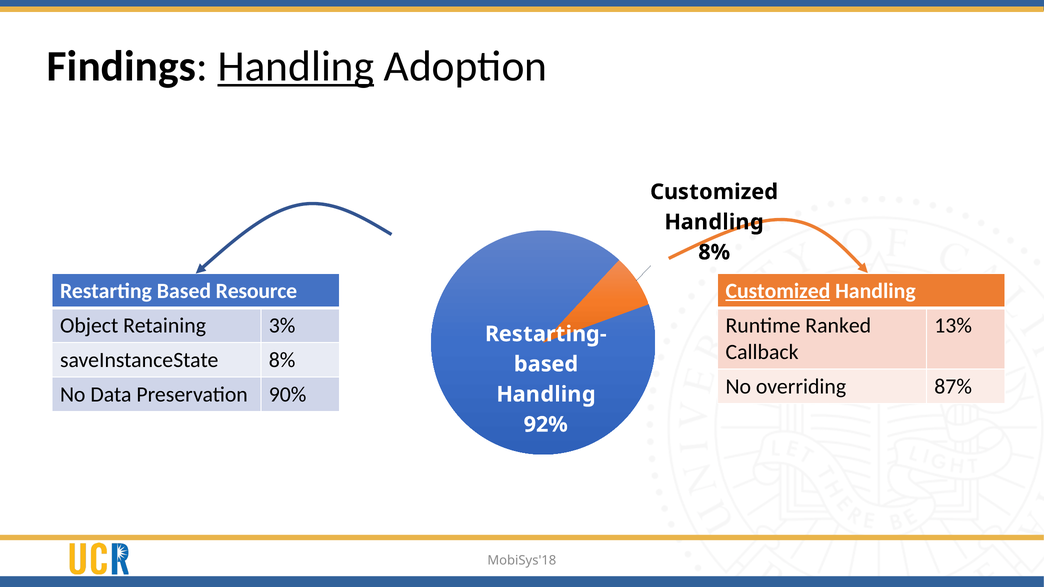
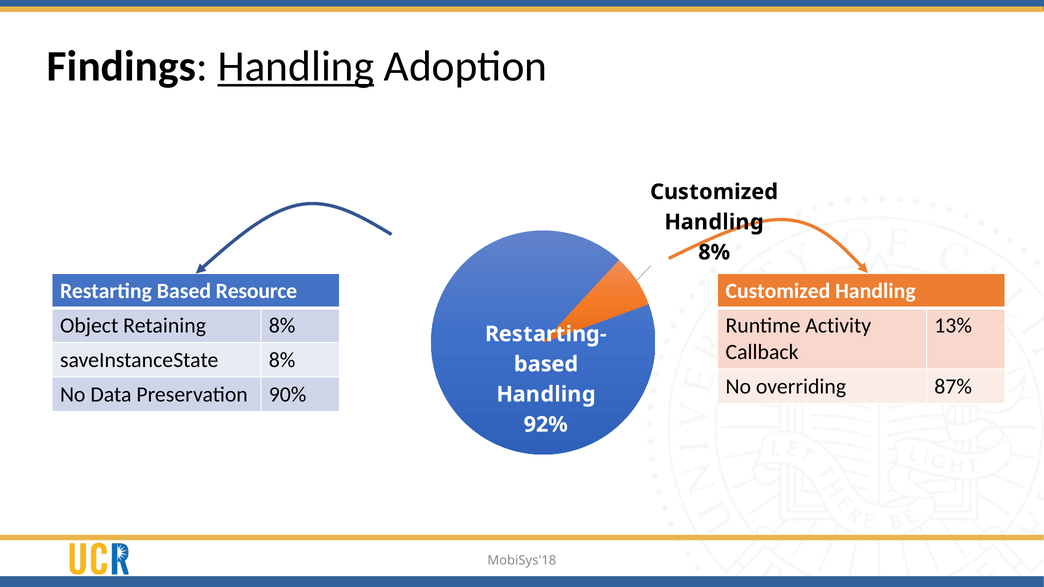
Customized at (778, 291) underline: present -> none
Retaining 3%: 3% -> 8%
Ranked: Ranked -> Activity
